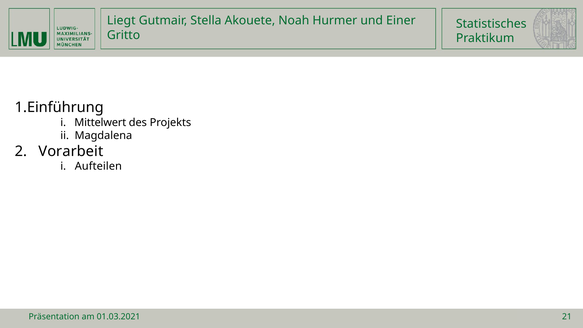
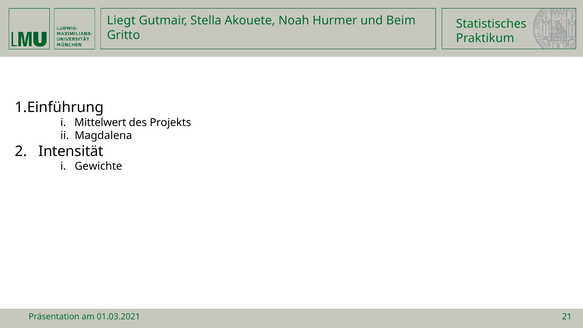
Einer: Einer -> Beim
Vorarbeit: Vorarbeit -> Intensität
Aufteilen: Aufteilen -> Gewichte
